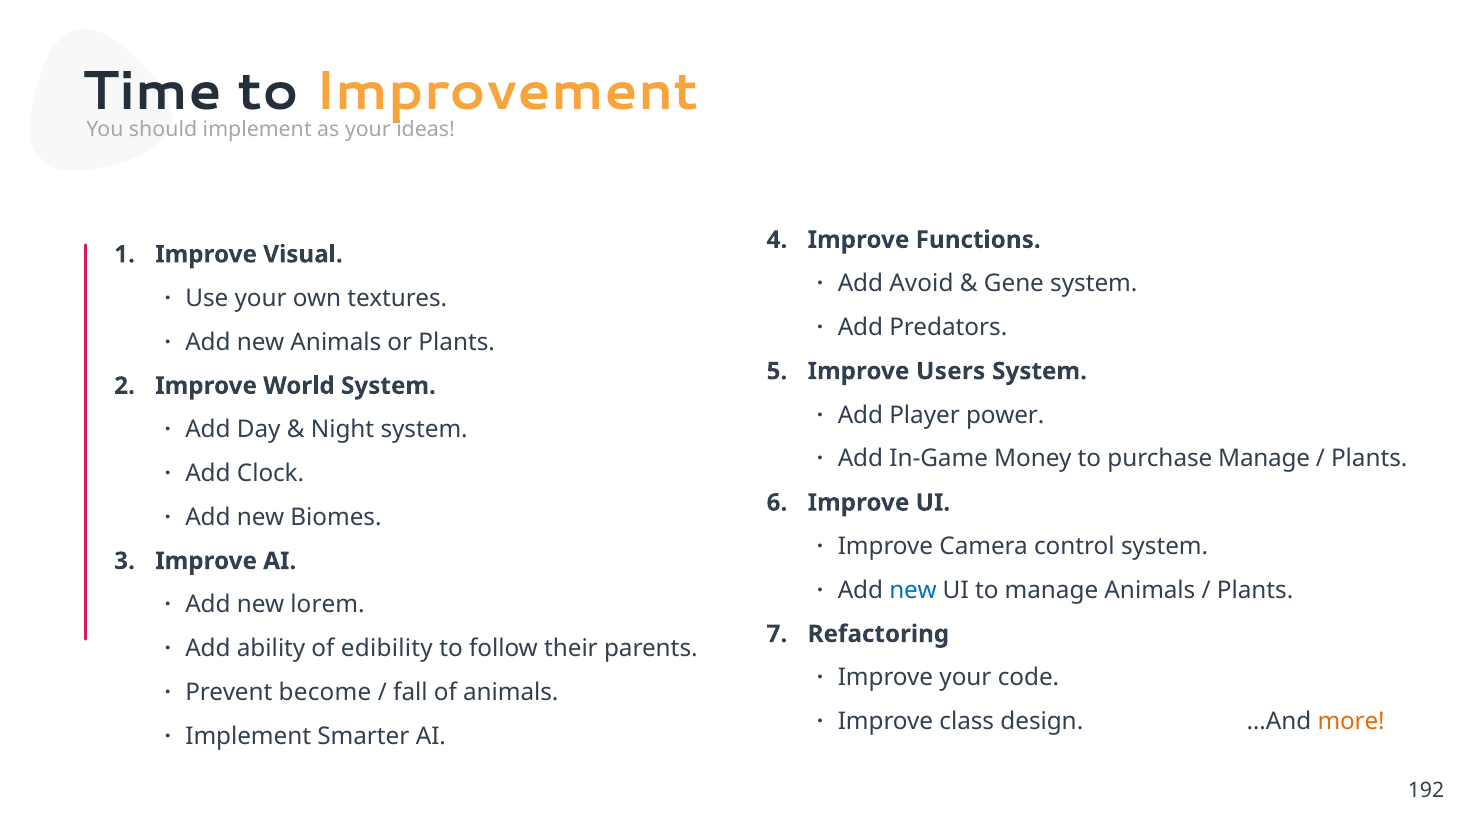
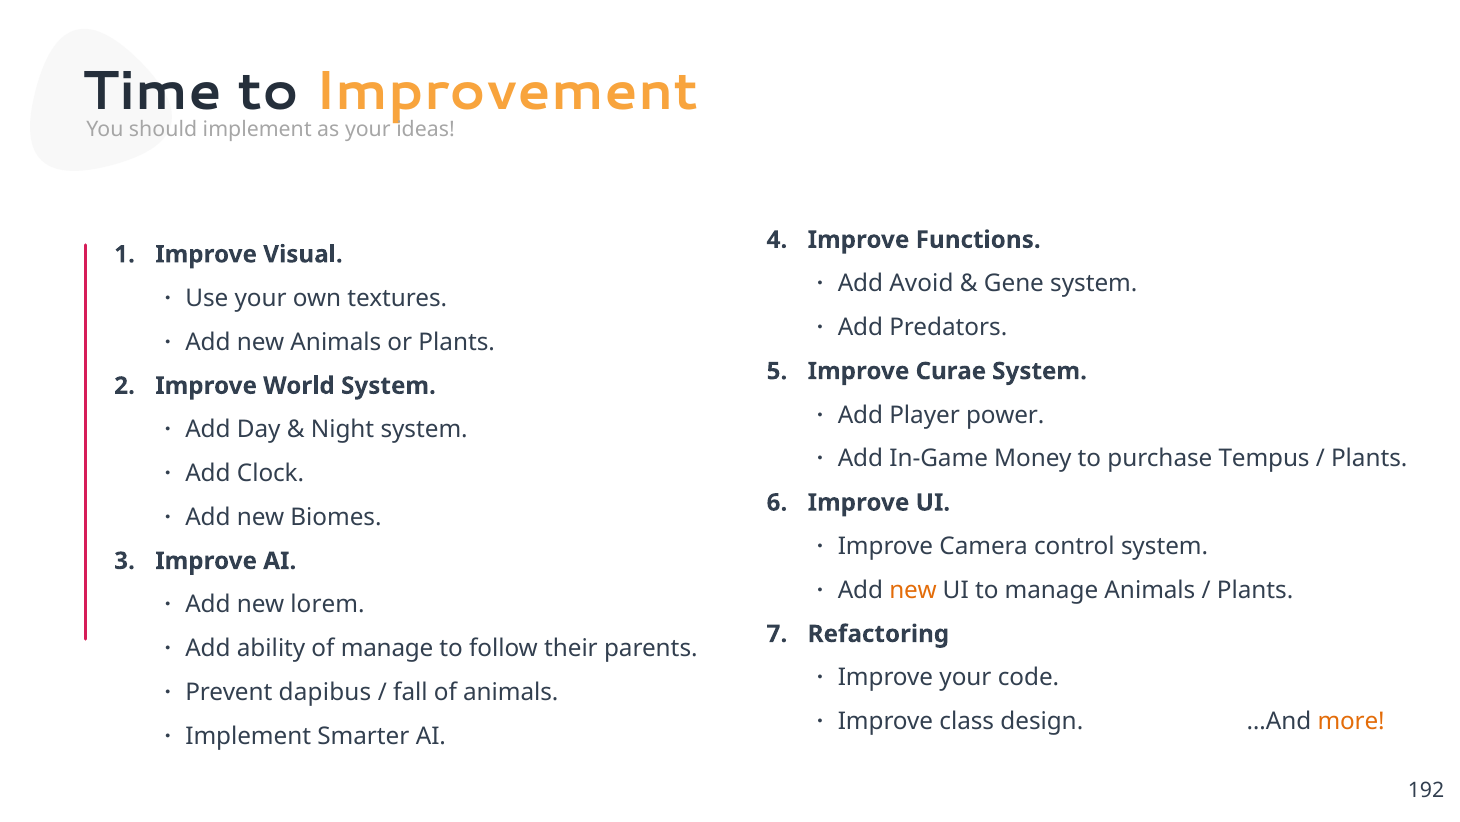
Users: Users -> Curae
purchase Manage: Manage -> Tempus
new at (913, 590) colour: blue -> orange
of edibility: edibility -> manage
become: become -> dapibus
